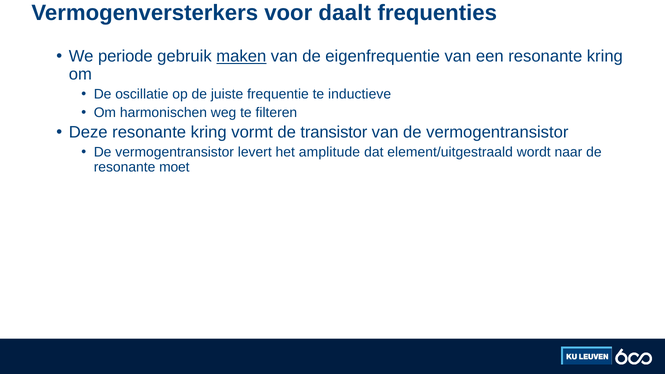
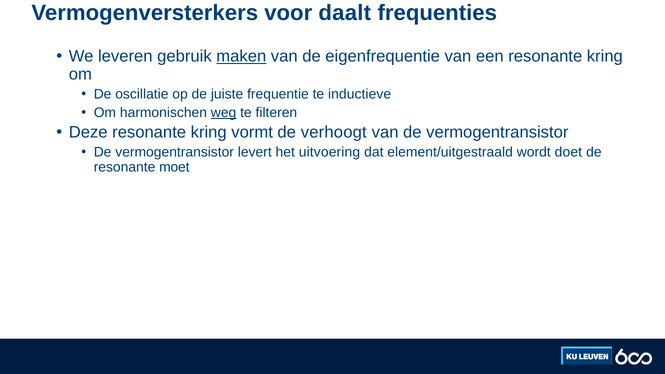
periode: periode -> leveren
weg underline: none -> present
transistor: transistor -> verhoogt
amplitude: amplitude -> uitvoering
naar: naar -> doet
